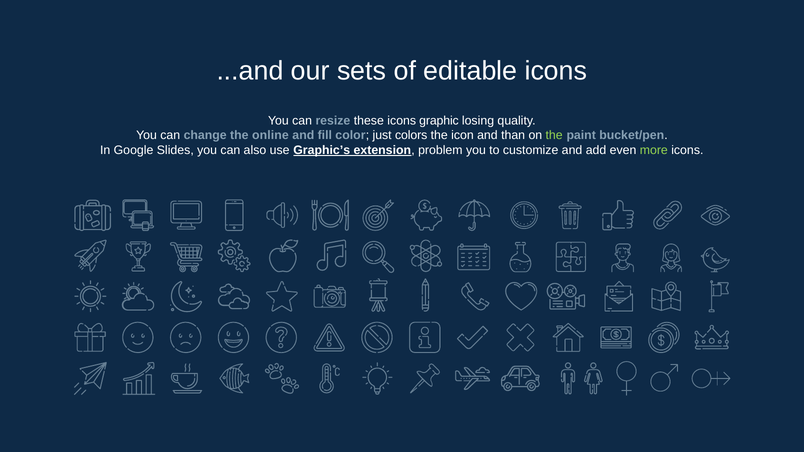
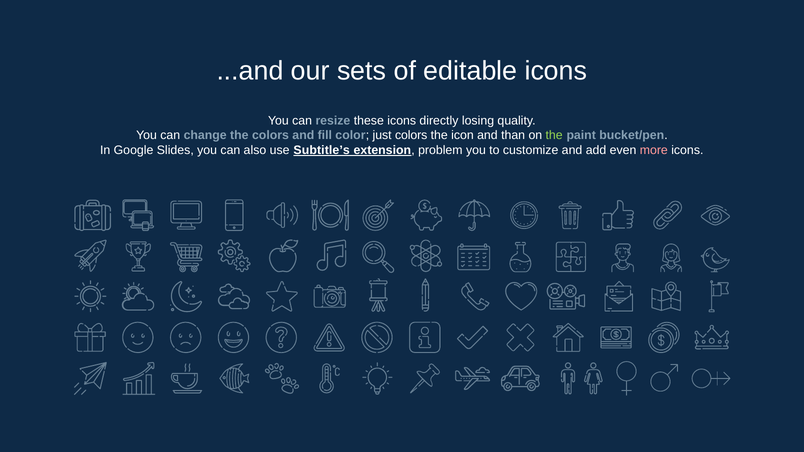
graphic: graphic -> directly
the online: online -> colors
Graphic’s: Graphic’s -> Subtitle’s
more colour: light green -> pink
